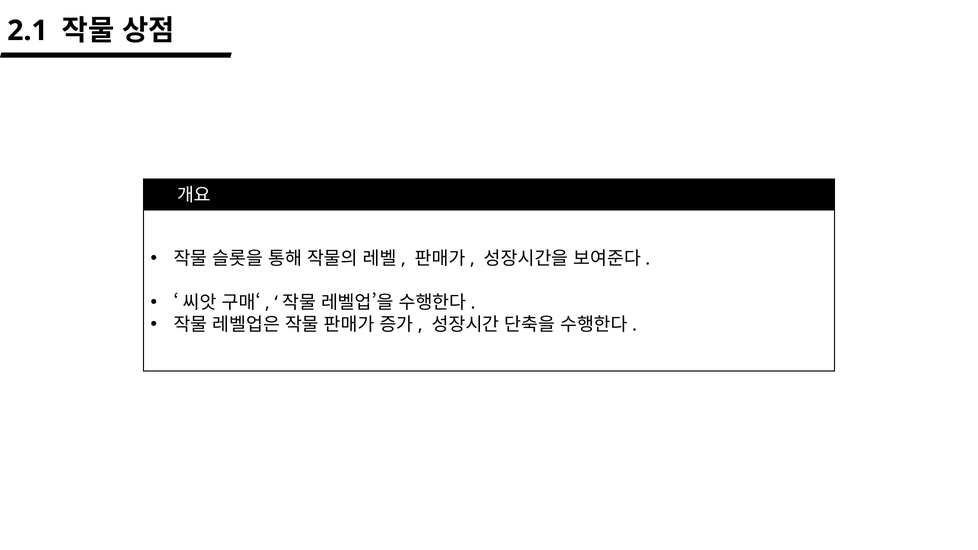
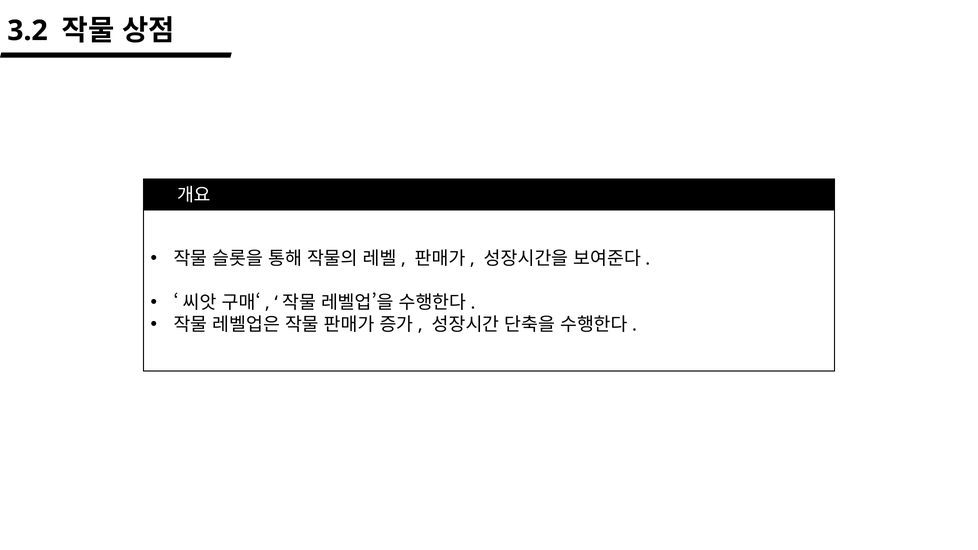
2.1: 2.1 -> 3.2
